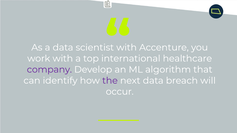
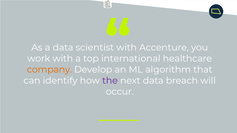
company colour: purple -> orange
